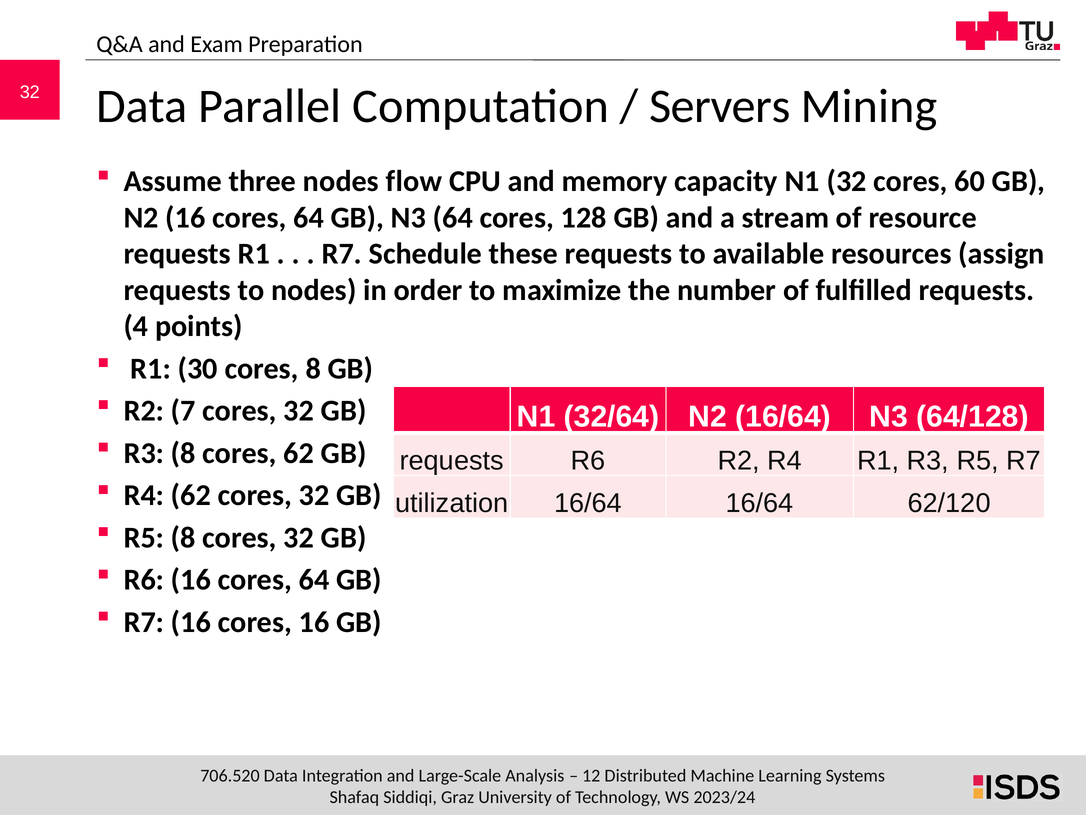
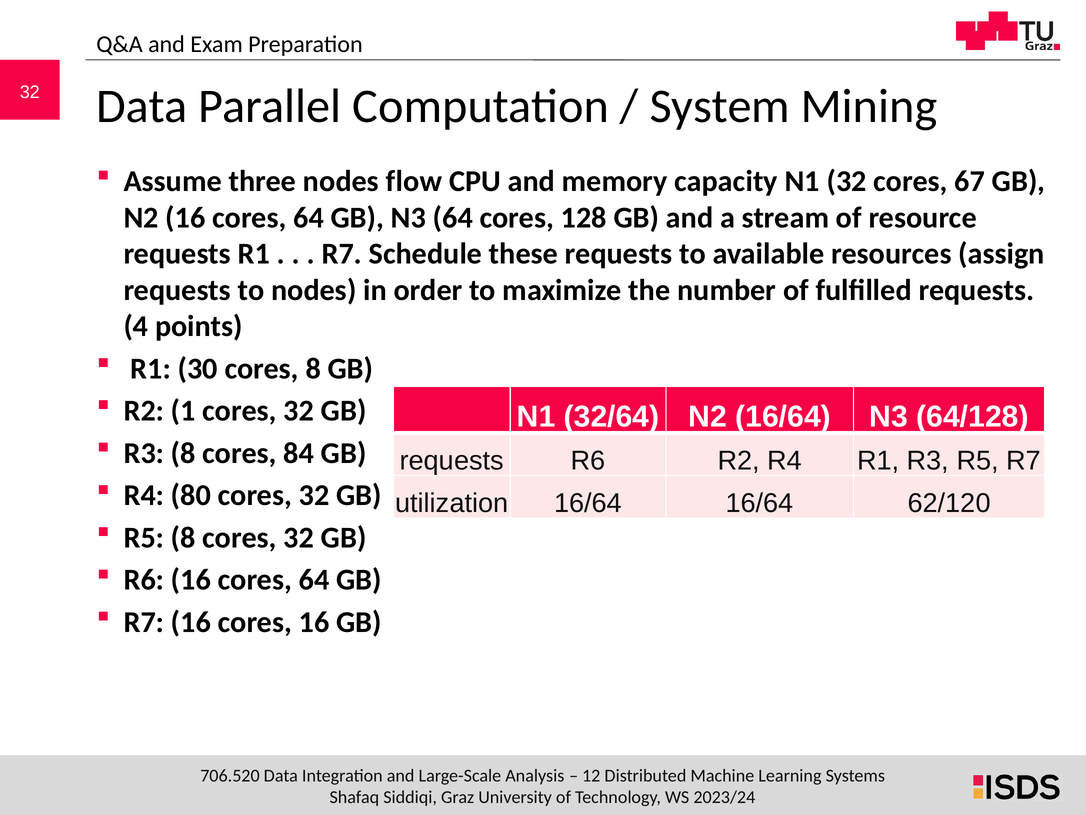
Servers: Servers -> System
60: 60 -> 67
7: 7 -> 1
cores 62: 62 -> 84
R4 62: 62 -> 80
